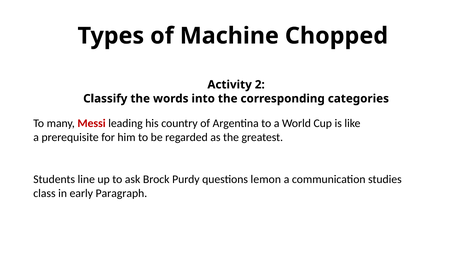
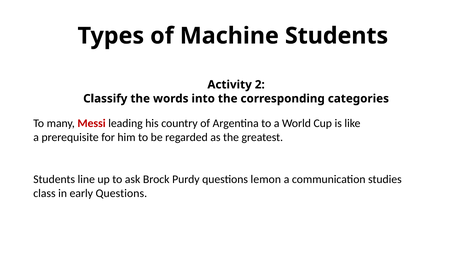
Machine Chopped: Chopped -> Students
early Paragraph: Paragraph -> Questions
